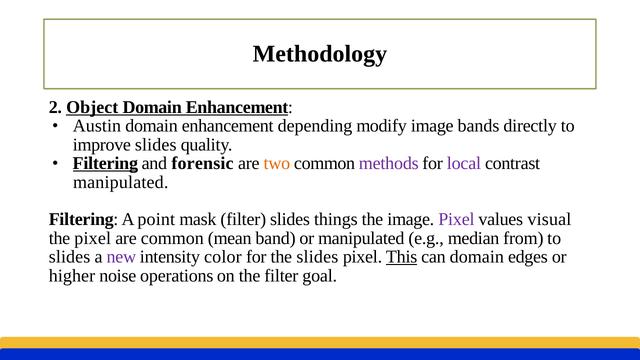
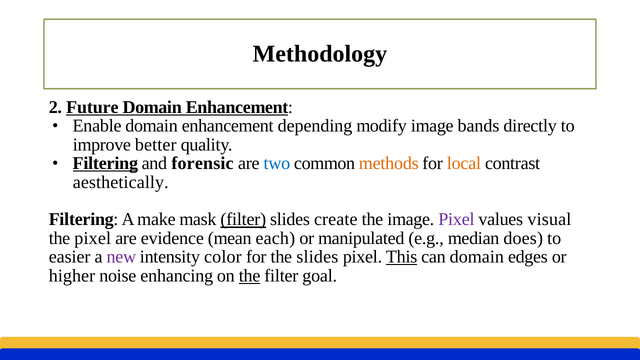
Object: Object -> Future
Austin: Austin -> Enable
improve slides: slides -> better
two colour: orange -> blue
methods colour: purple -> orange
local colour: purple -> orange
manipulated at (121, 182): manipulated -> aesthetically
point: point -> make
filter at (243, 220) underline: none -> present
things: things -> create
are common: common -> evidence
band: band -> each
from: from -> does
slides at (70, 257): slides -> easier
operations: operations -> enhancing
the at (250, 276) underline: none -> present
